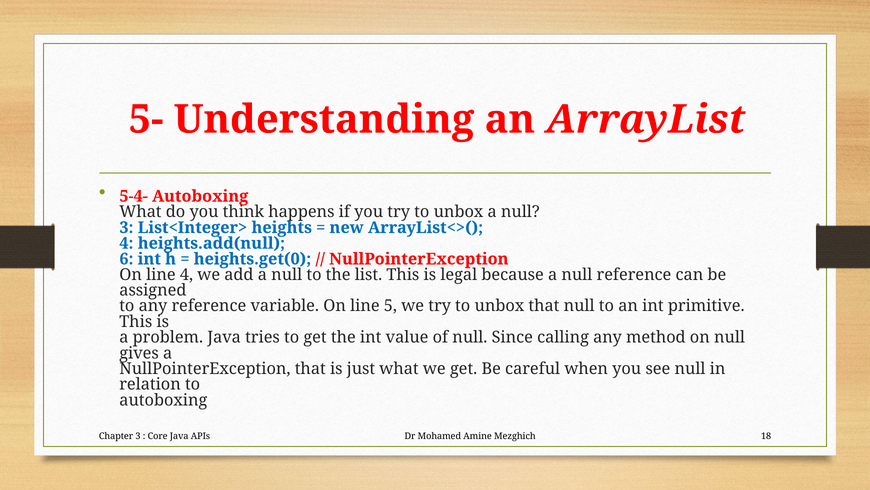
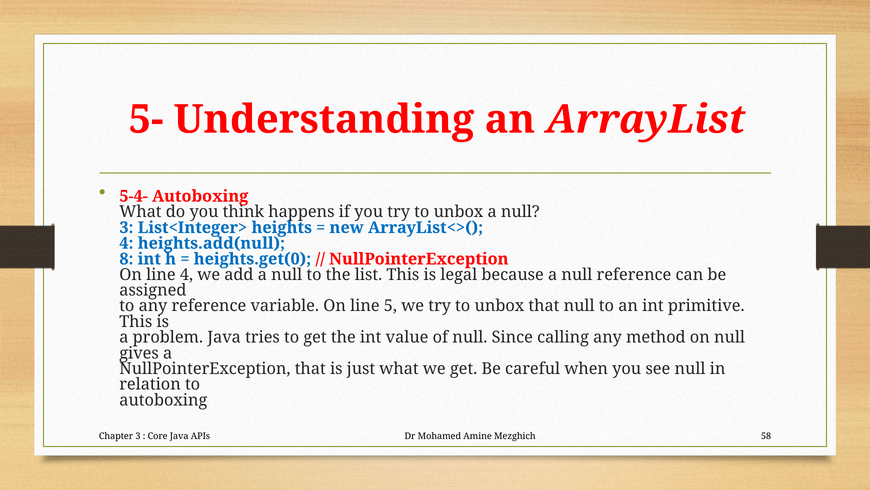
6: 6 -> 8
18: 18 -> 58
